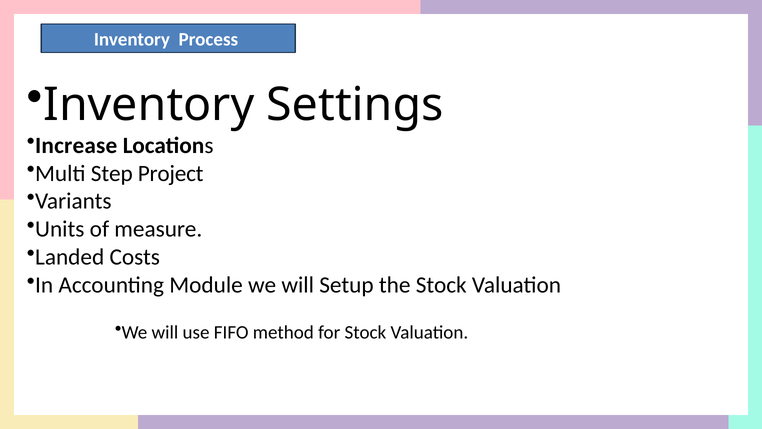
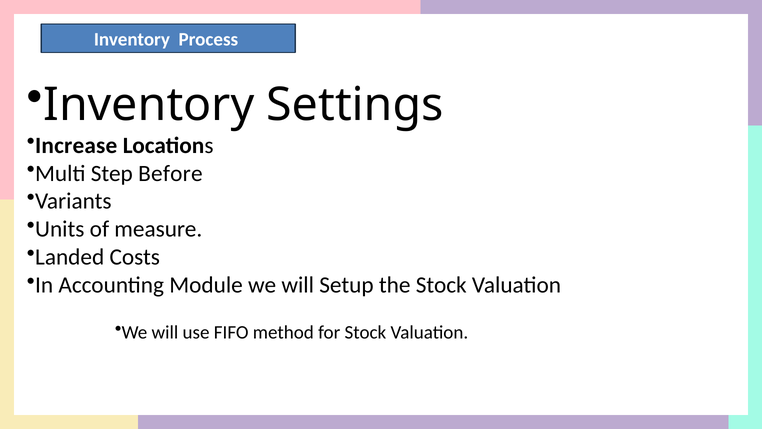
Project: Project -> Before
